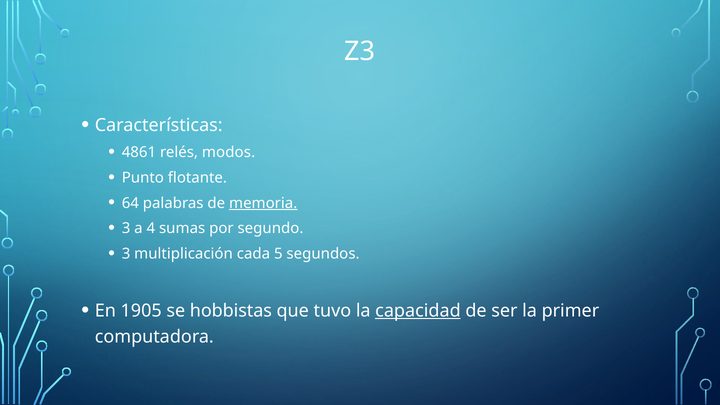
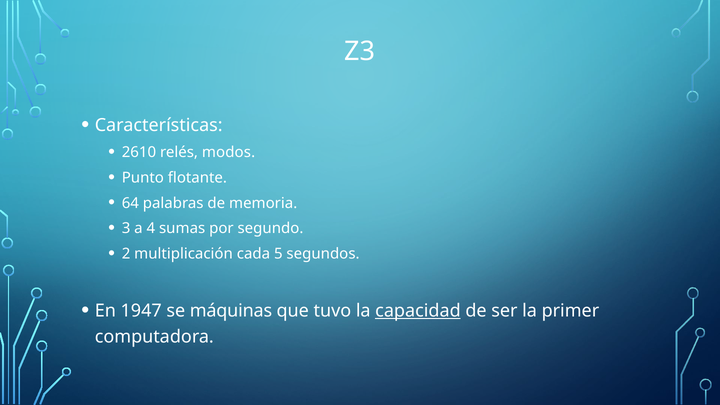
4861: 4861 -> 2610
memoria underline: present -> none
3 at (126, 254): 3 -> 2
1905: 1905 -> 1947
hobbistas: hobbistas -> máquinas
